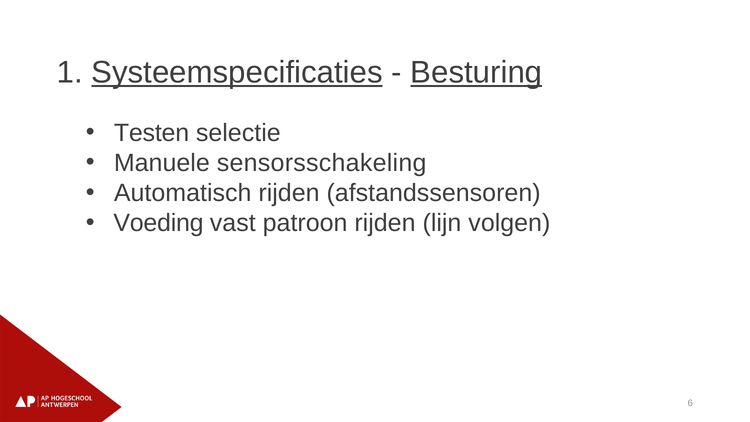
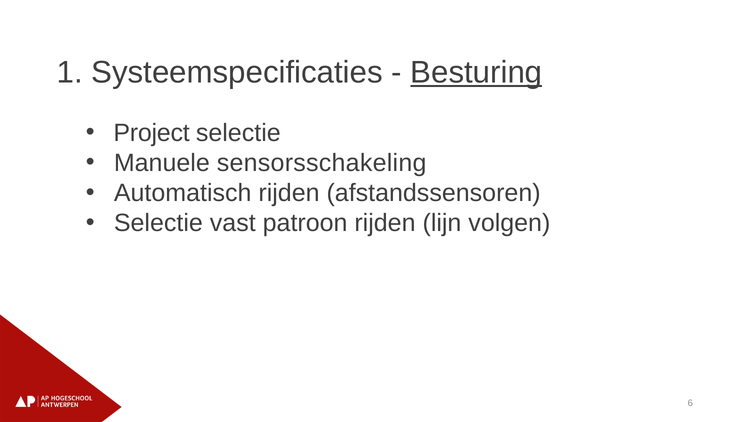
Systeemspecificaties underline: present -> none
Testen: Testen -> Project
Voeding at (159, 223): Voeding -> Selectie
